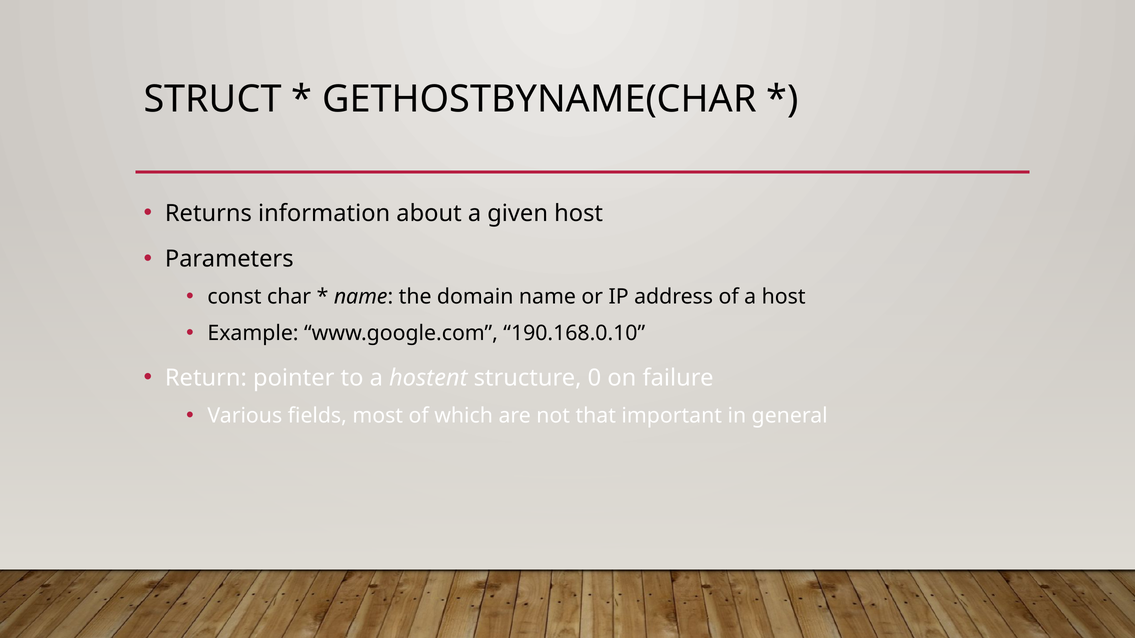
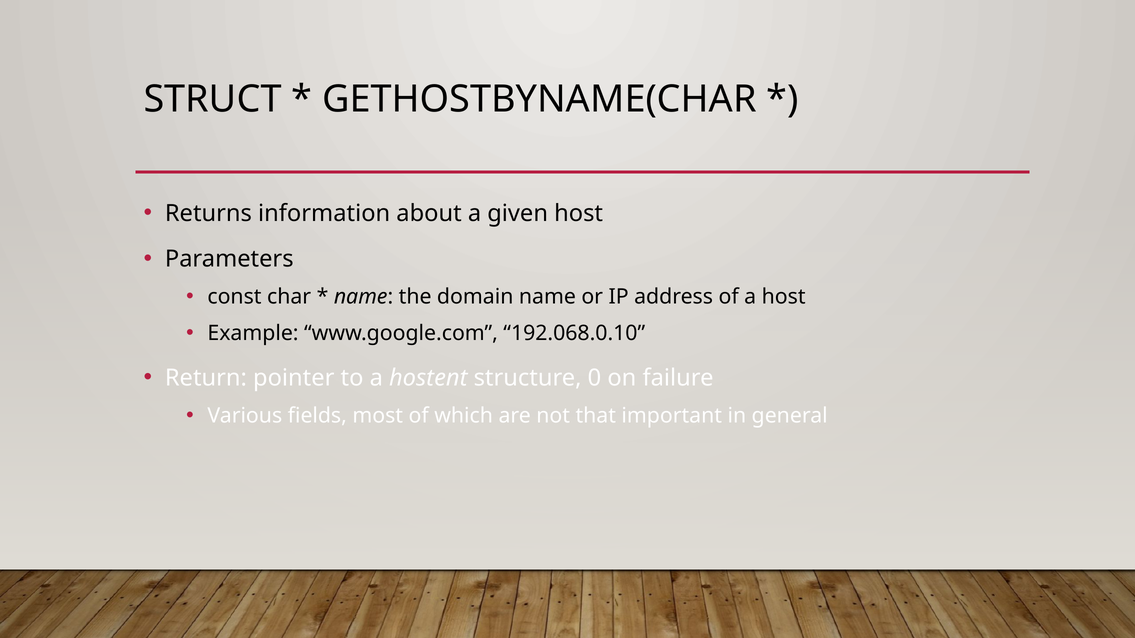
190.168.0.10: 190.168.0.10 -> 192.068.0.10
